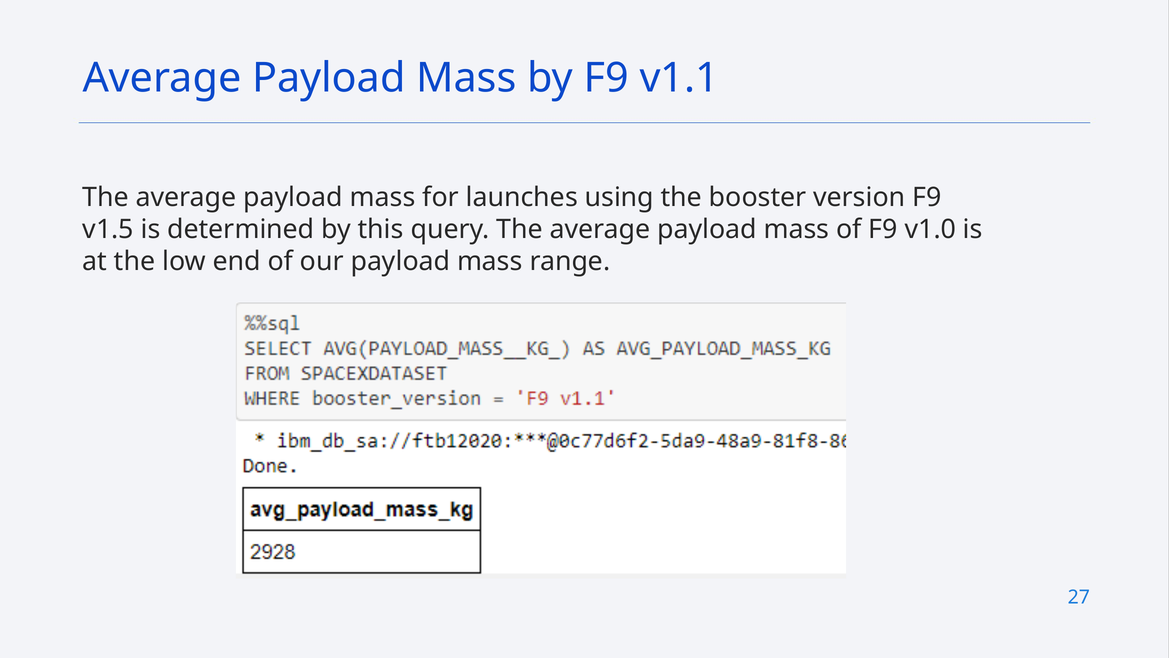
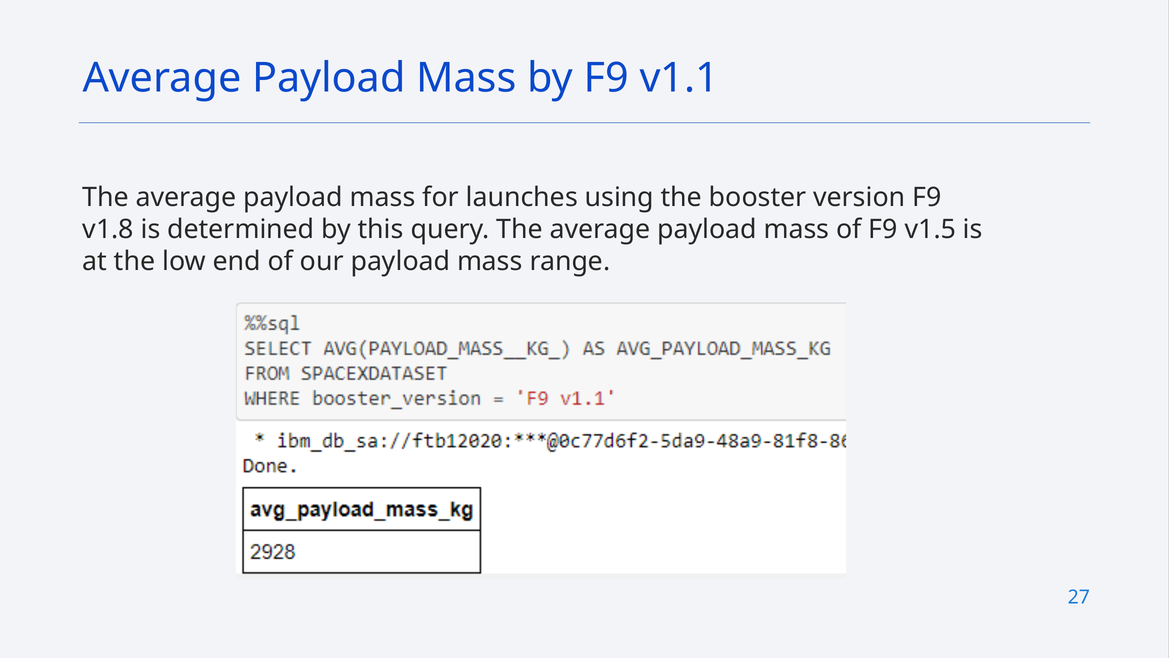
v1.5: v1.5 -> v1.8
v1.0: v1.0 -> v1.5
